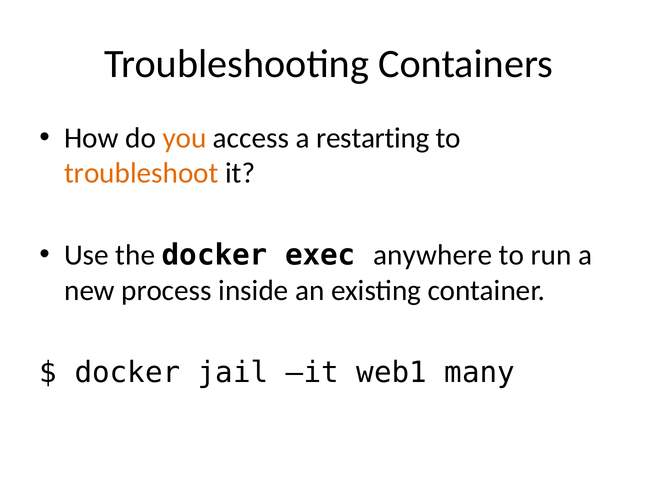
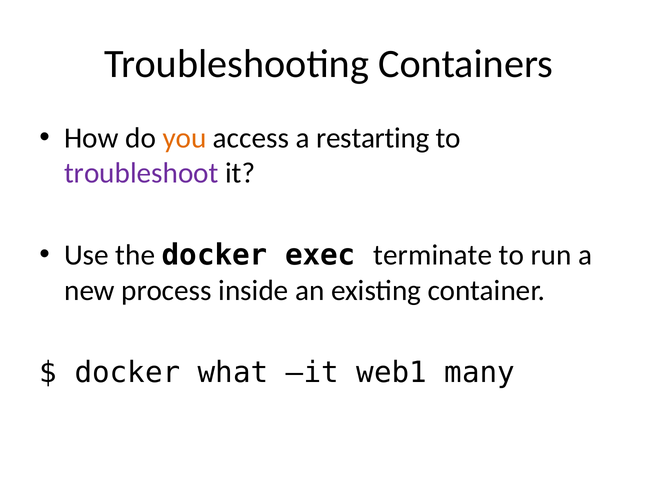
troubleshoot colour: orange -> purple
anywhere: anywhere -> terminate
jail: jail -> what
